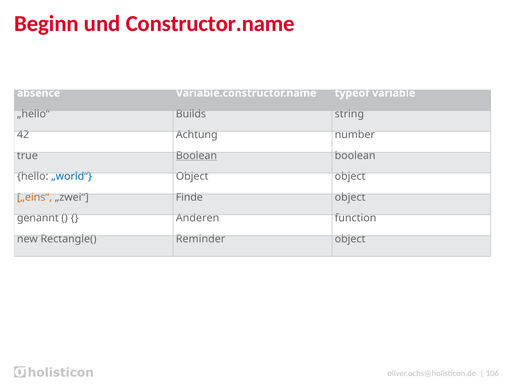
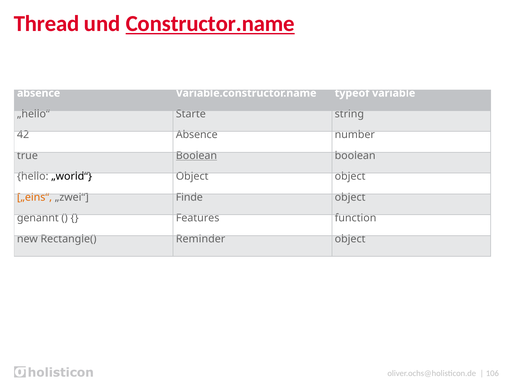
Beginn: Beginn -> Thread
Constructor.name underline: none -> present
Builds: Builds -> Starte
42 Achtung: Achtung -> Absence
„world“ colour: blue -> black
Anderen: Anderen -> Features
